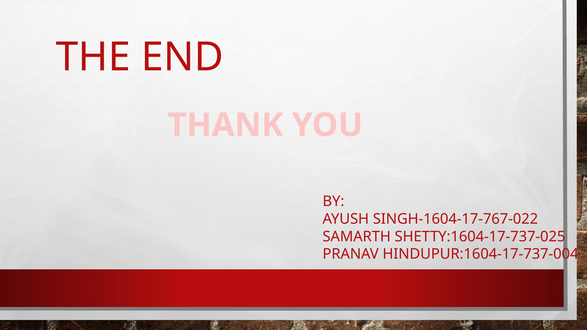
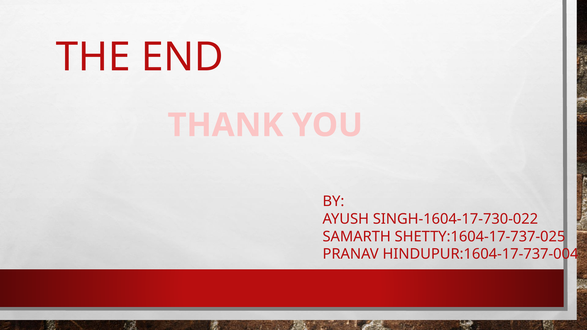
SINGH-1604-17-767-022: SINGH-1604-17-767-022 -> SINGH-1604-17-730-022
